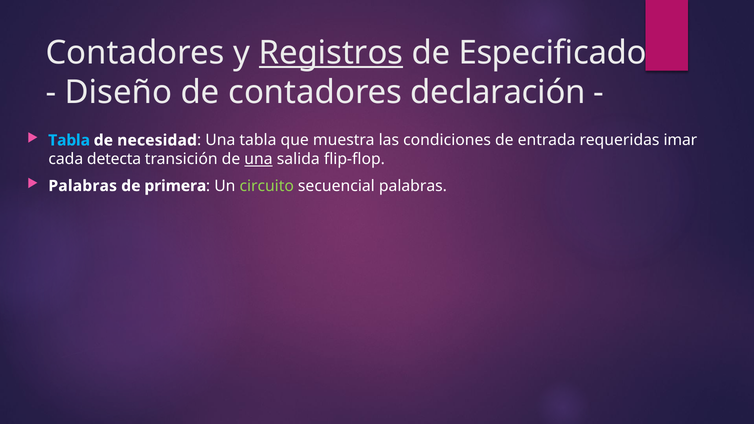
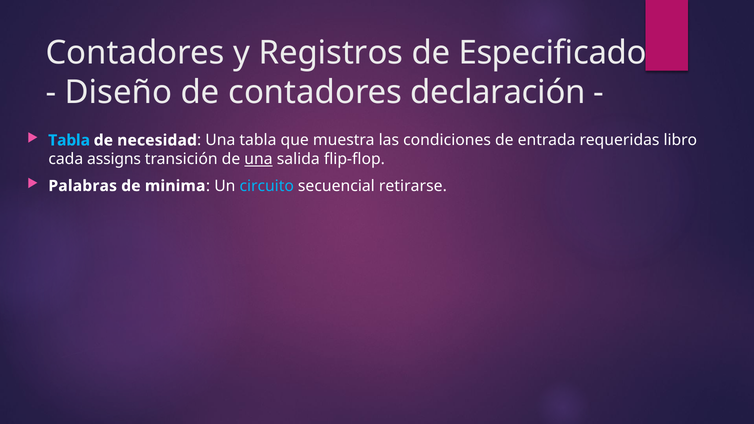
Registros underline: present -> none
imar: imar -> libro
detecta: detecta -> assigns
primera: primera -> minima
circuito colour: light green -> light blue
secuencial palabras: palabras -> retirarse
